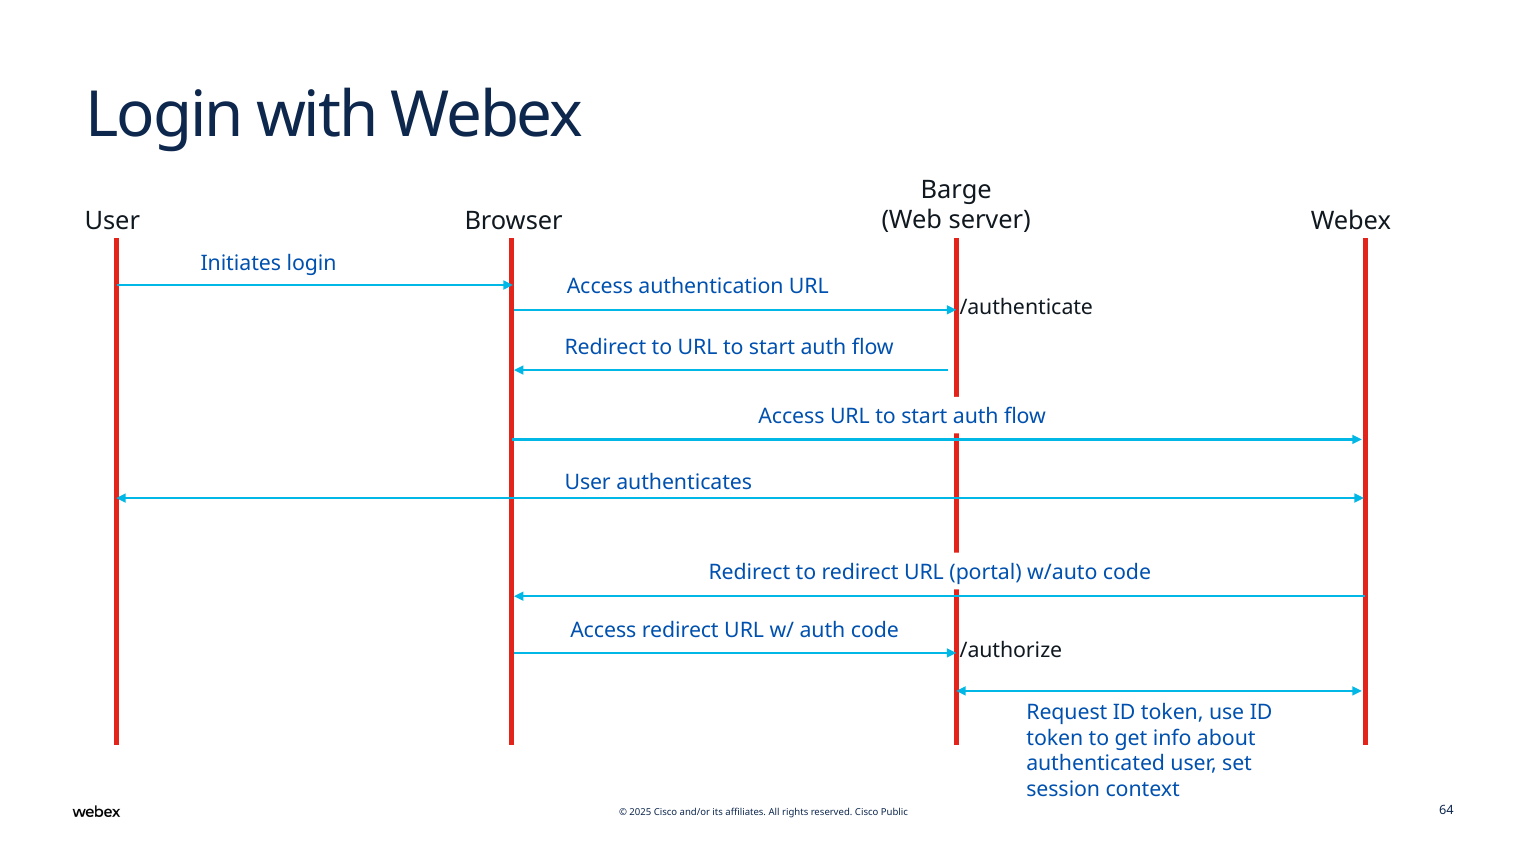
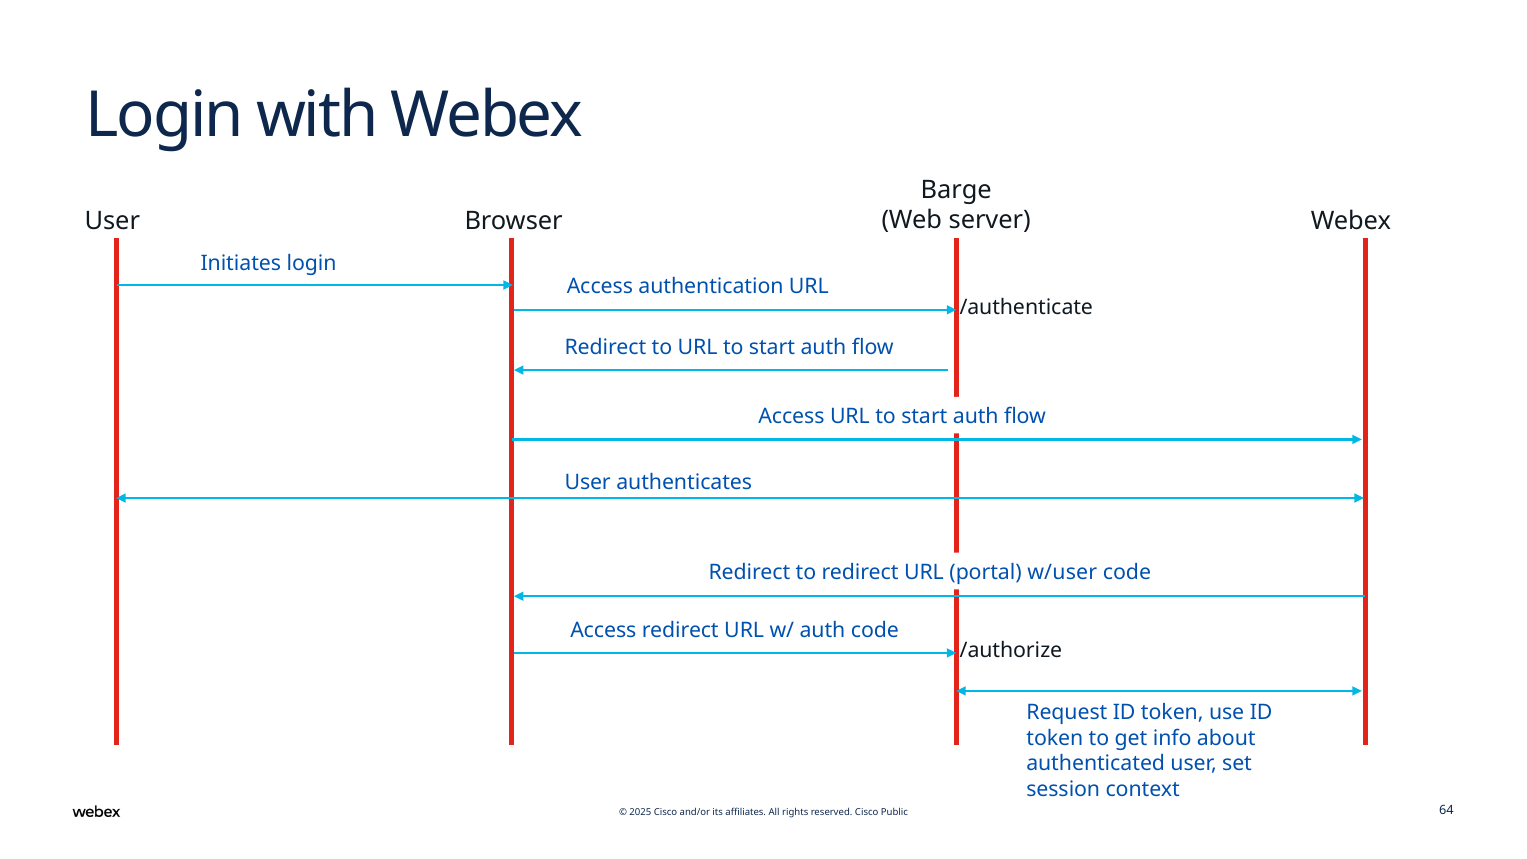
w/auto: w/auto -> w/user
